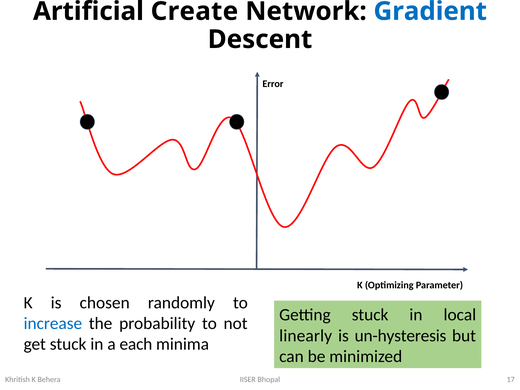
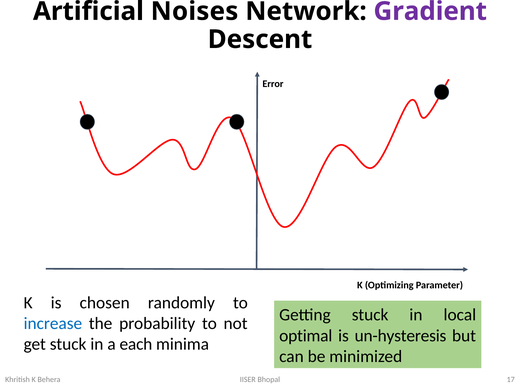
Create: Create -> Noises
Gradient colour: blue -> purple
linearly: linearly -> optimal
